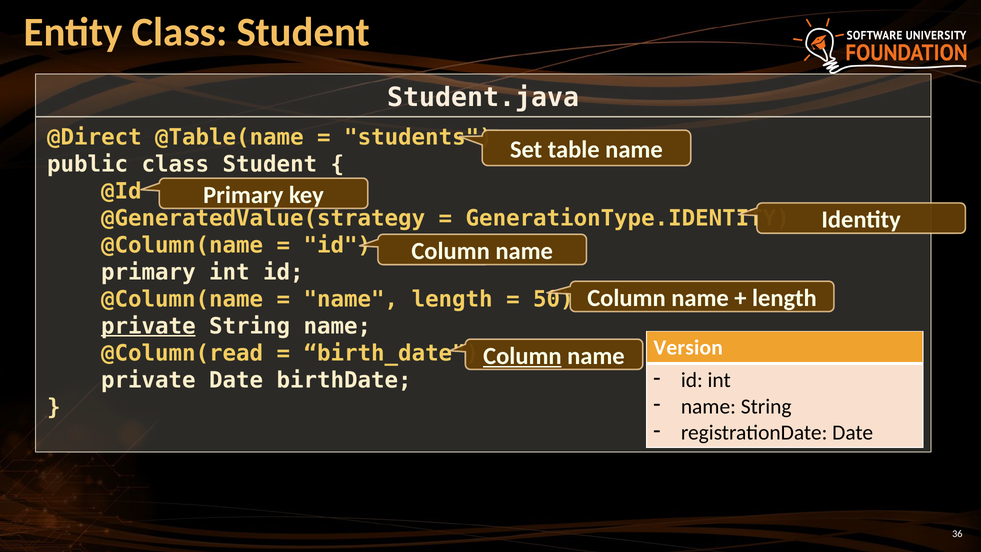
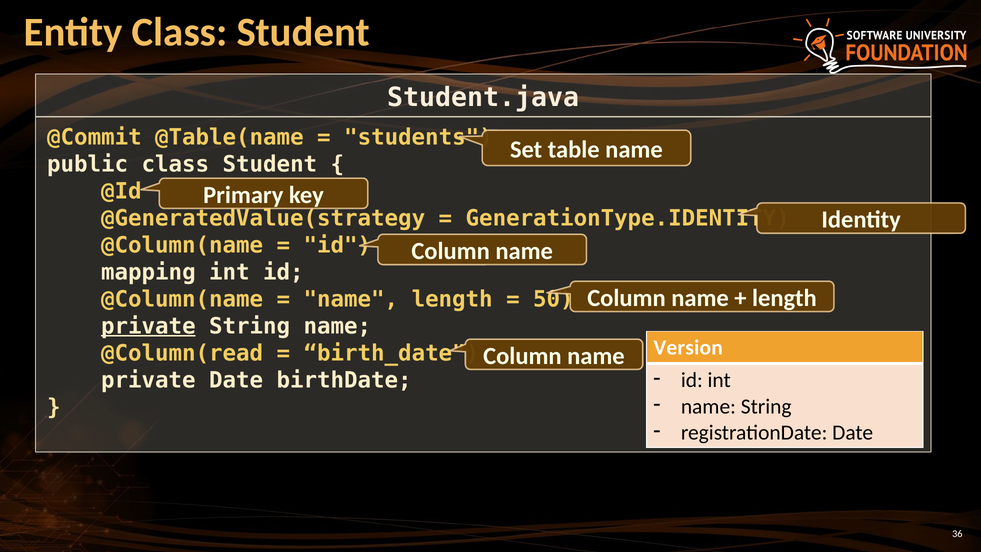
@Direct: @Direct -> @Commit
primary at (148, 272): primary -> mapping
Column at (522, 356) underline: present -> none
